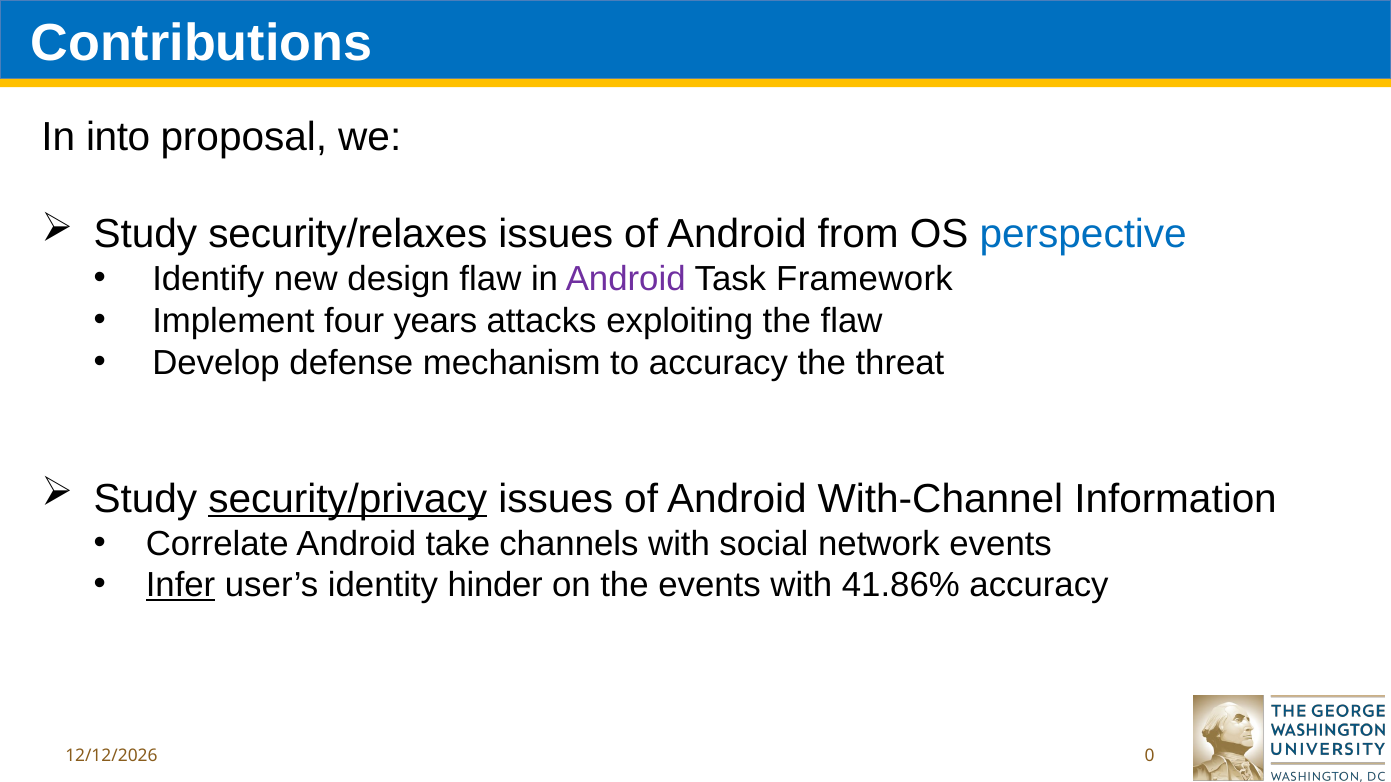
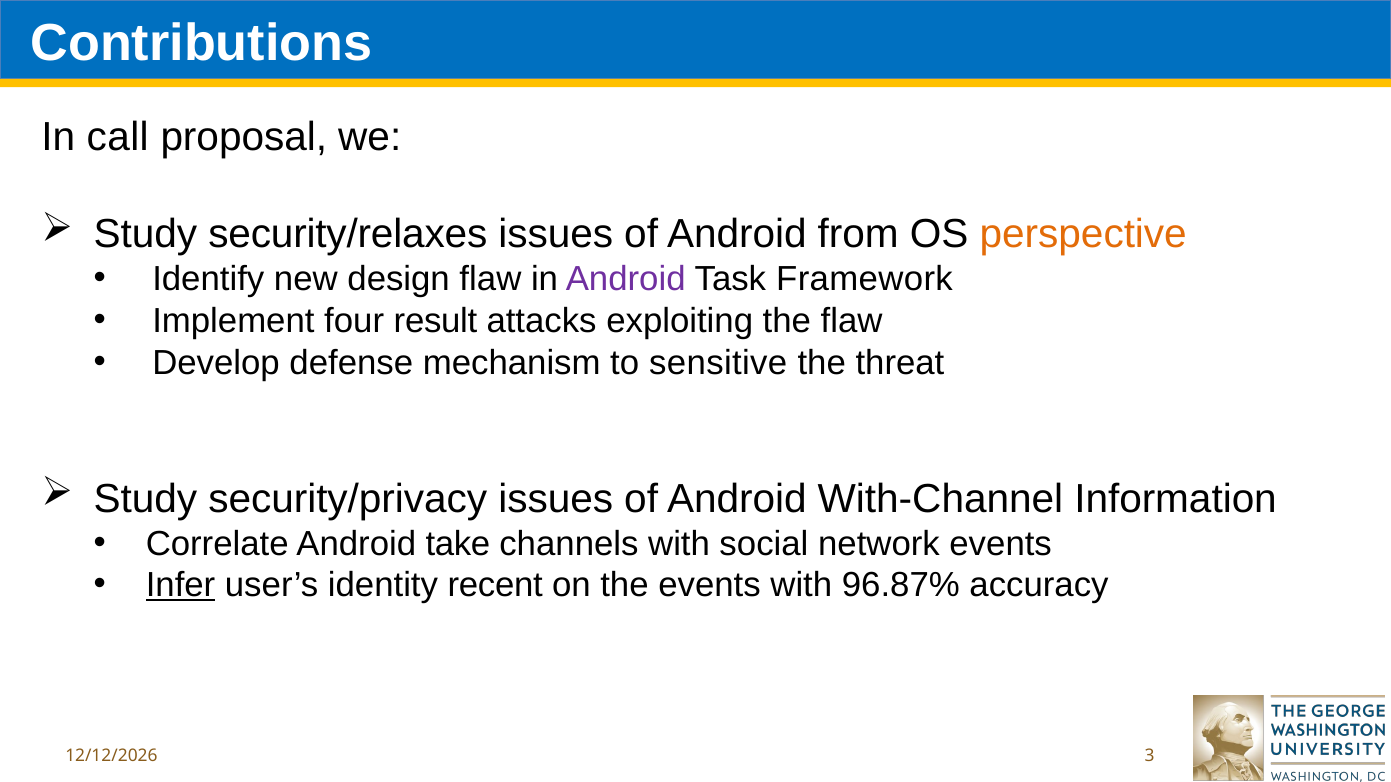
into: into -> call
perspective colour: blue -> orange
years: years -> result
to accuracy: accuracy -> sensitive
security/privacy underline: present -> none
hinder: hinder -> recent
41.86%: 41.86% -> 96.87%
0: 0 -> 3
